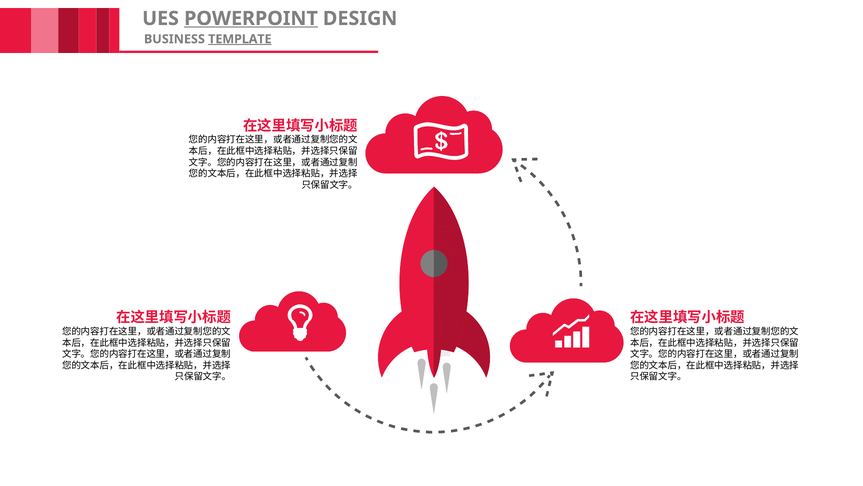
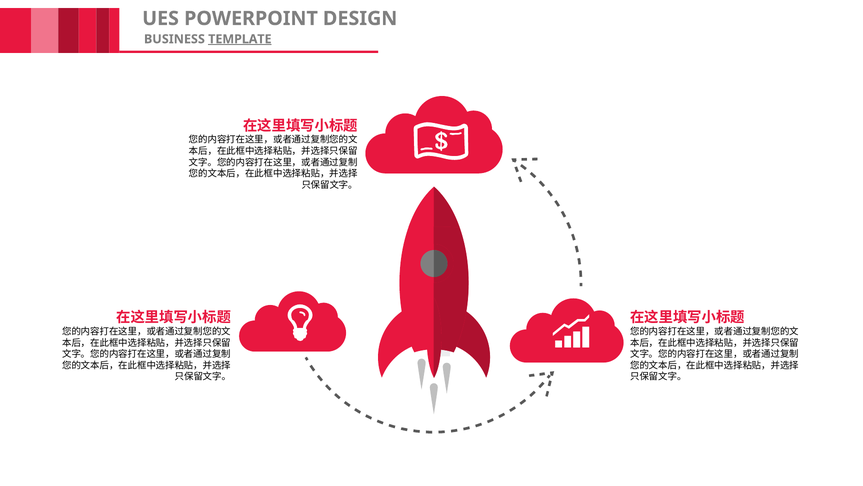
POWERPOINT underline: present -> none
